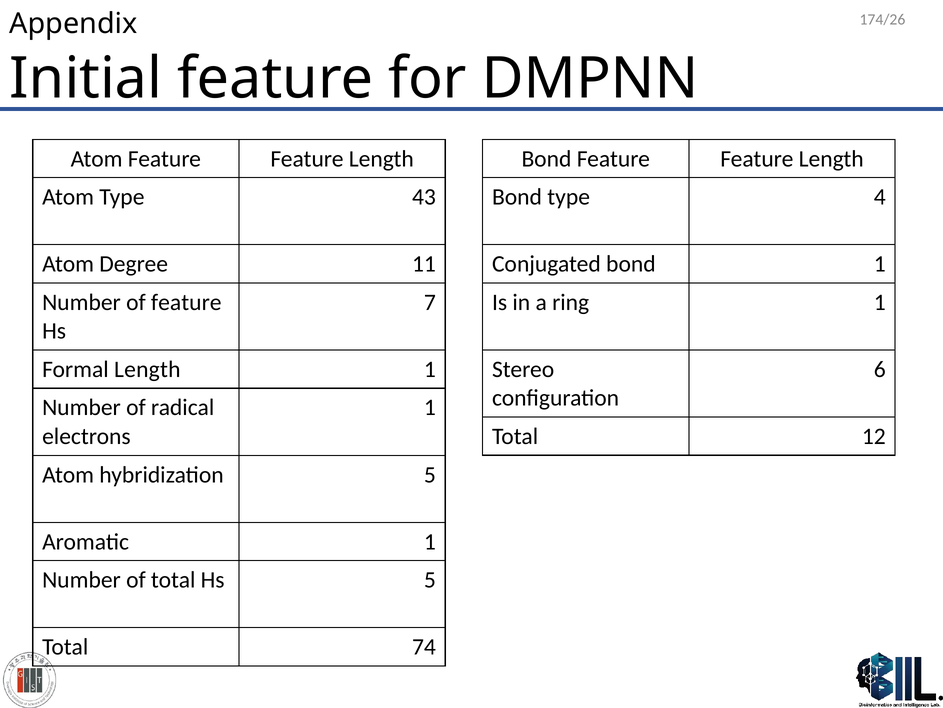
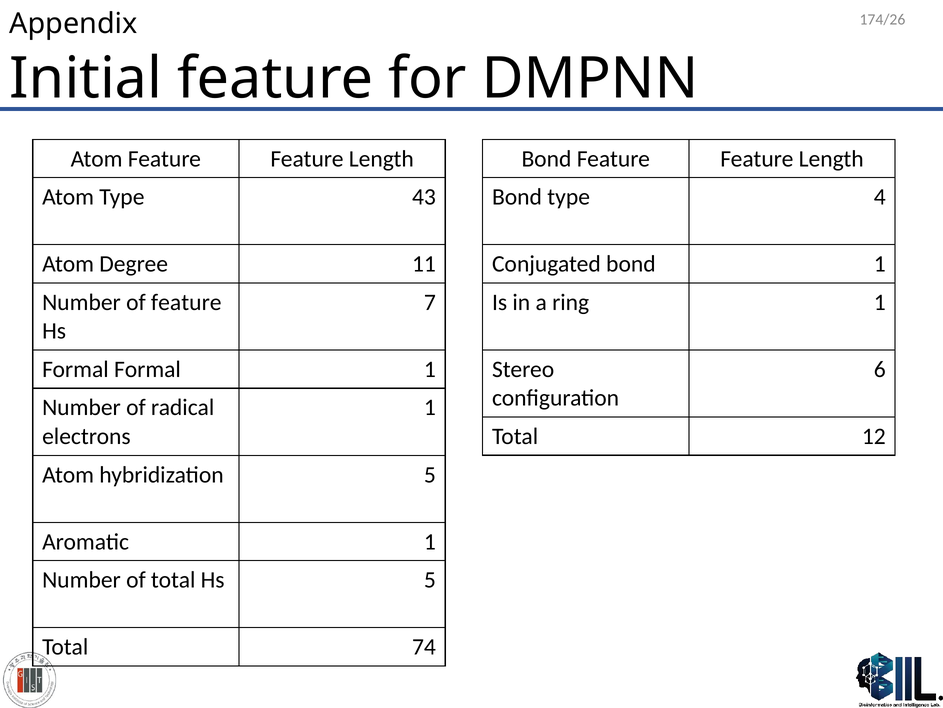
Formal Length: Length -> Formal
